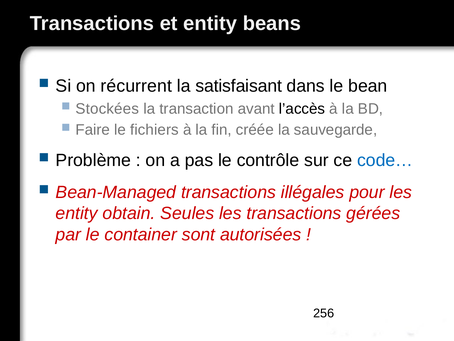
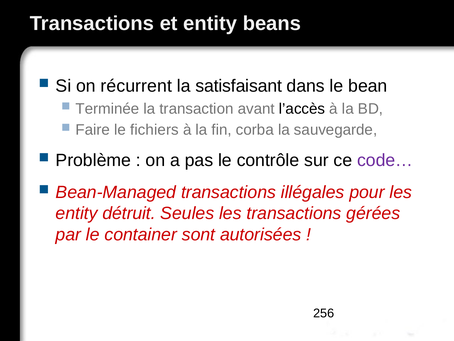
Stockées: Stockées -> Terminée
créée: créée -> corba
code… colour: blue -> purple
obtain: obtain -> détruit
